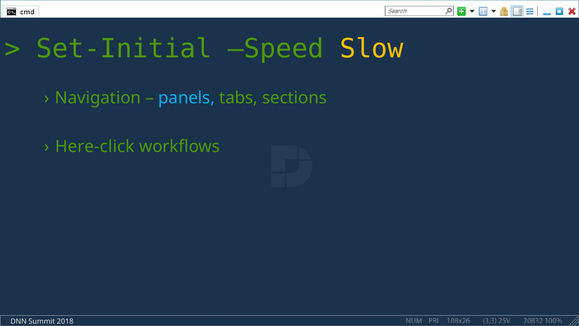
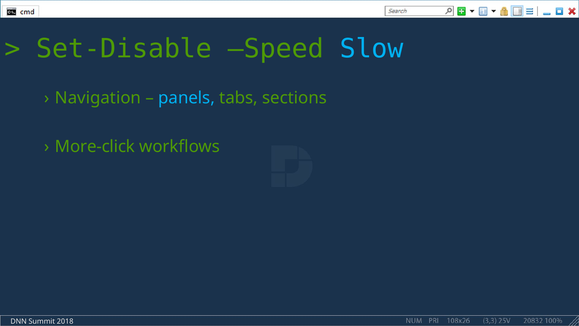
Set-Initial: Set-Initial -> Set-Disable
Slow colour: yellow -> light blue
Here-click: Here-click -> More-click
